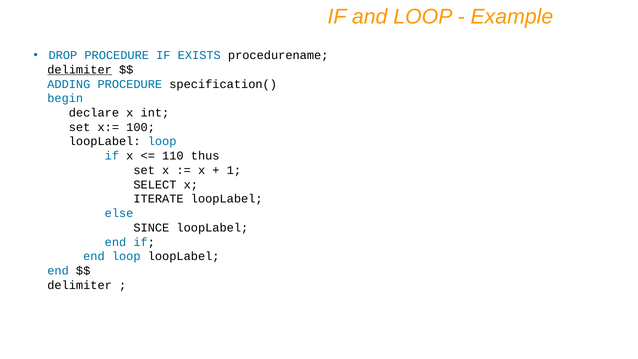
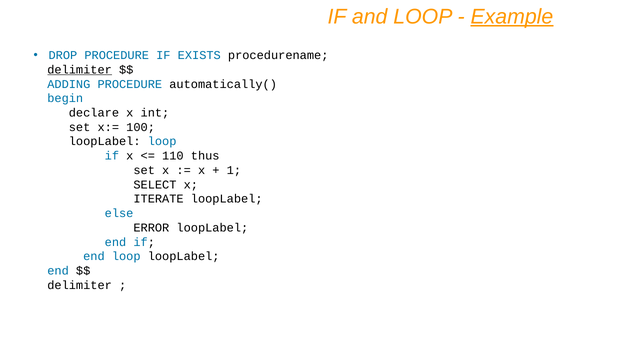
Example underline: none -> present
specification(: specification( -> automatically(
SINCE: SINCE -> ERROR
